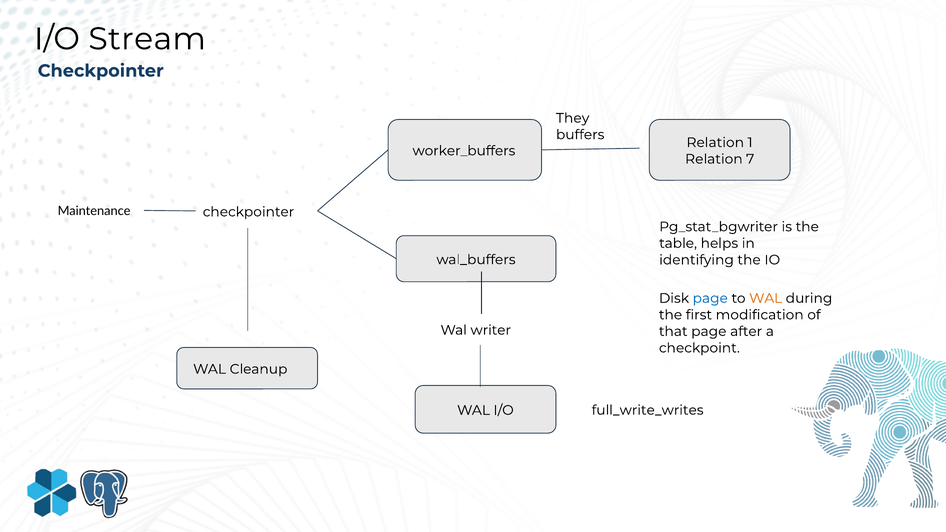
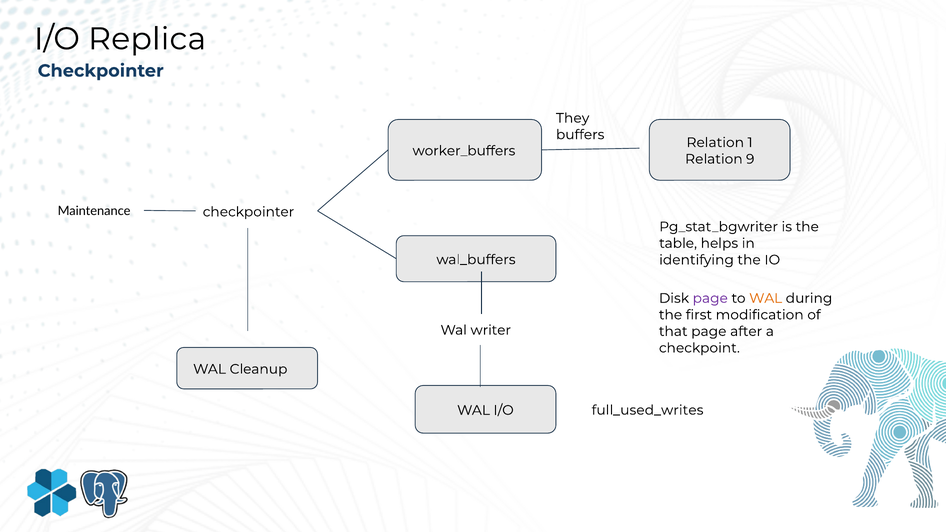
Stream: Stream -> Replica
7: 7 -> 9
page at (710, 298) colour: blue -> purple
full_write_writes: full_write_writes -> full_used_writes
